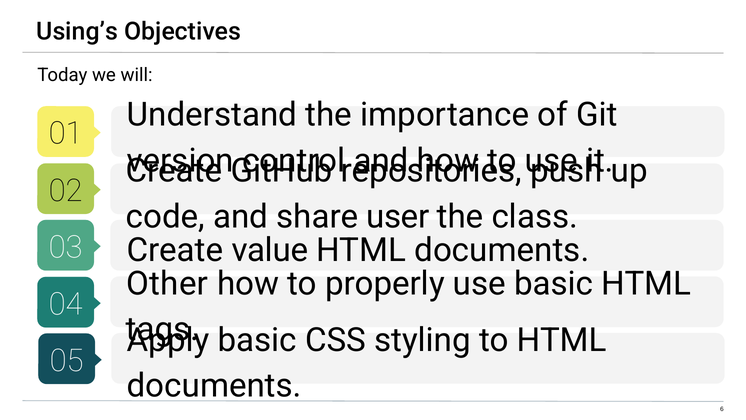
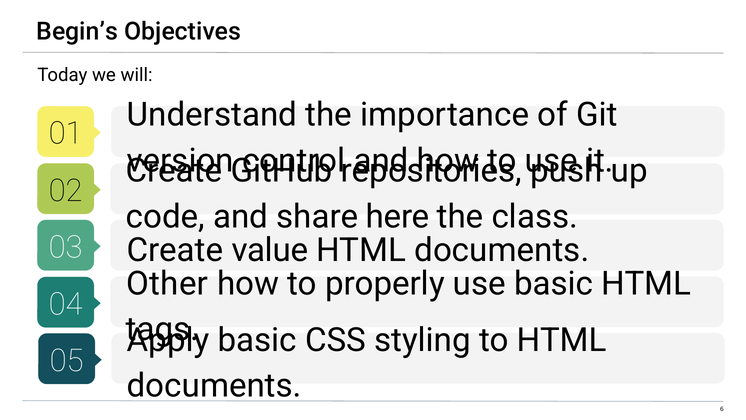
Using’s: Using’s -> Begin’s
user: user -> here
